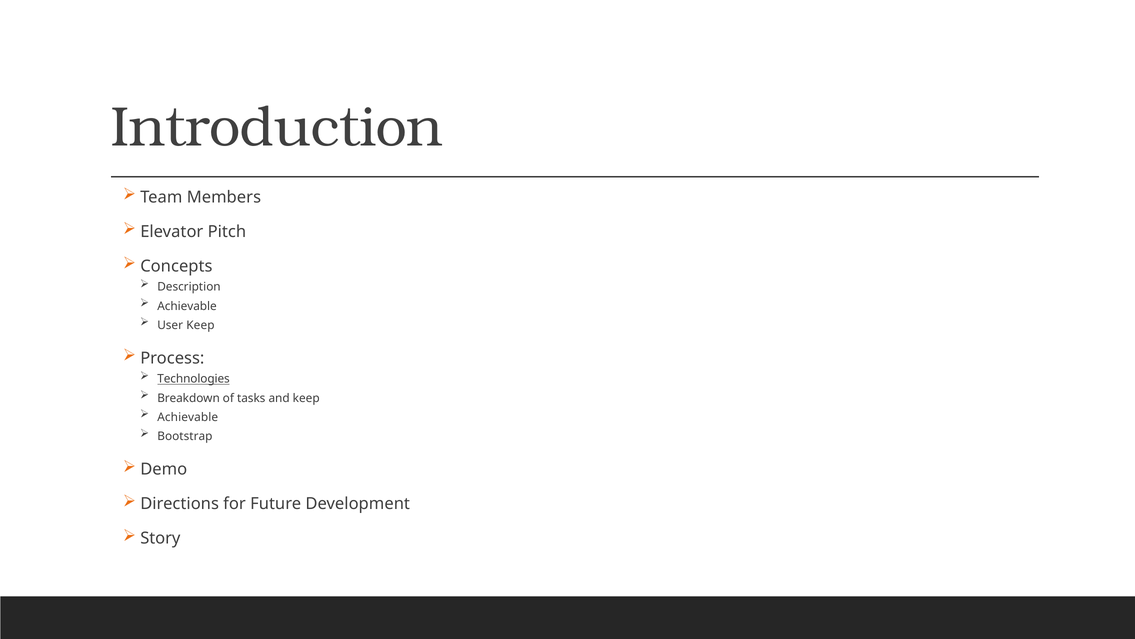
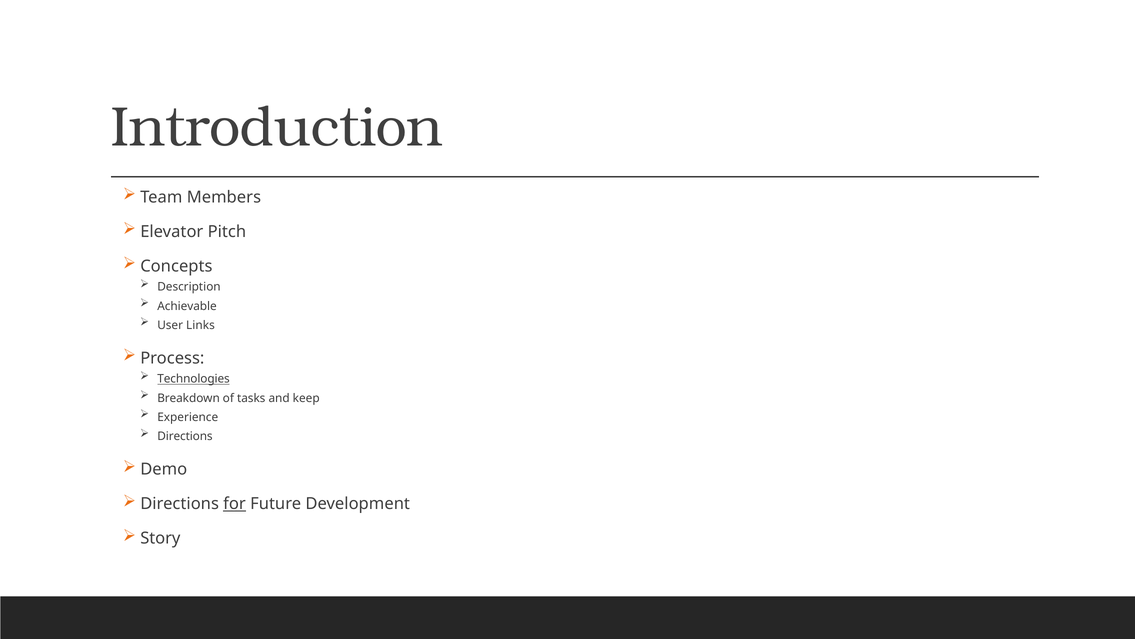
User Keep: Keep -> Links
Achievable at (188, 417): Achievable -> Experience
Bootstrap at (185, 436): Bootstrap -> Directions
for underline: none -> present
